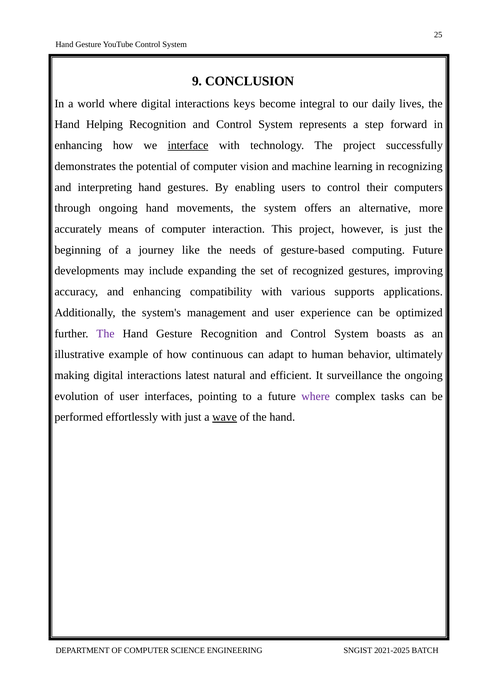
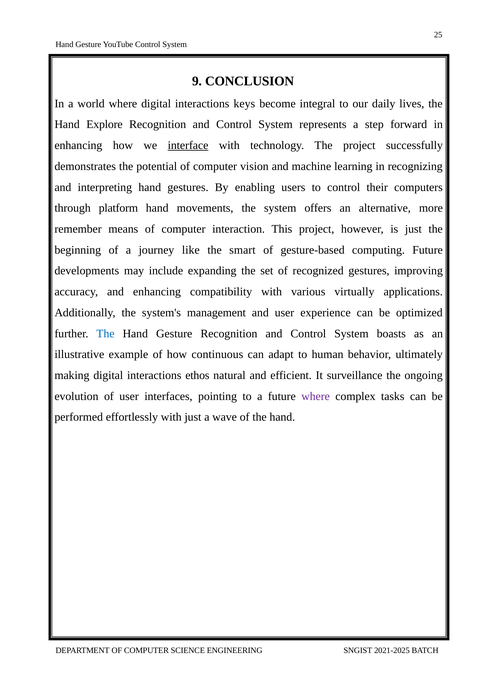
Helping: Helping -> Explore
through ongoing: ongoing -> platform
accurately: accurately -> remember
needs: needs -> smart
supports: supports -> virtually
The at (105, 334) colour: purple -> blue
latest: latest -> ethos
wave underline: present -> none
